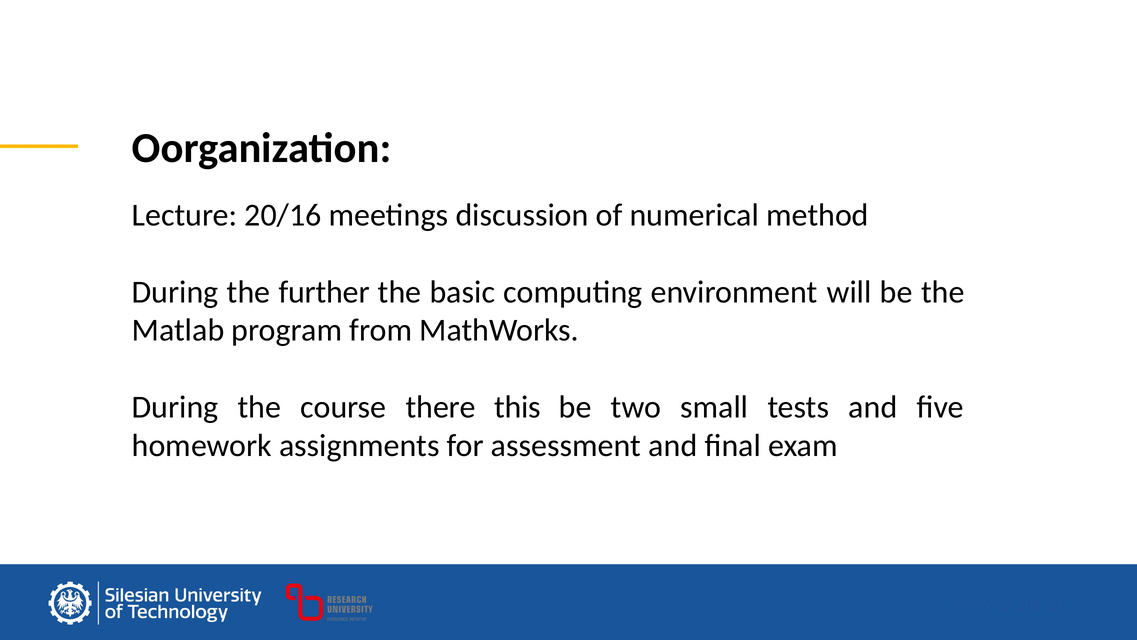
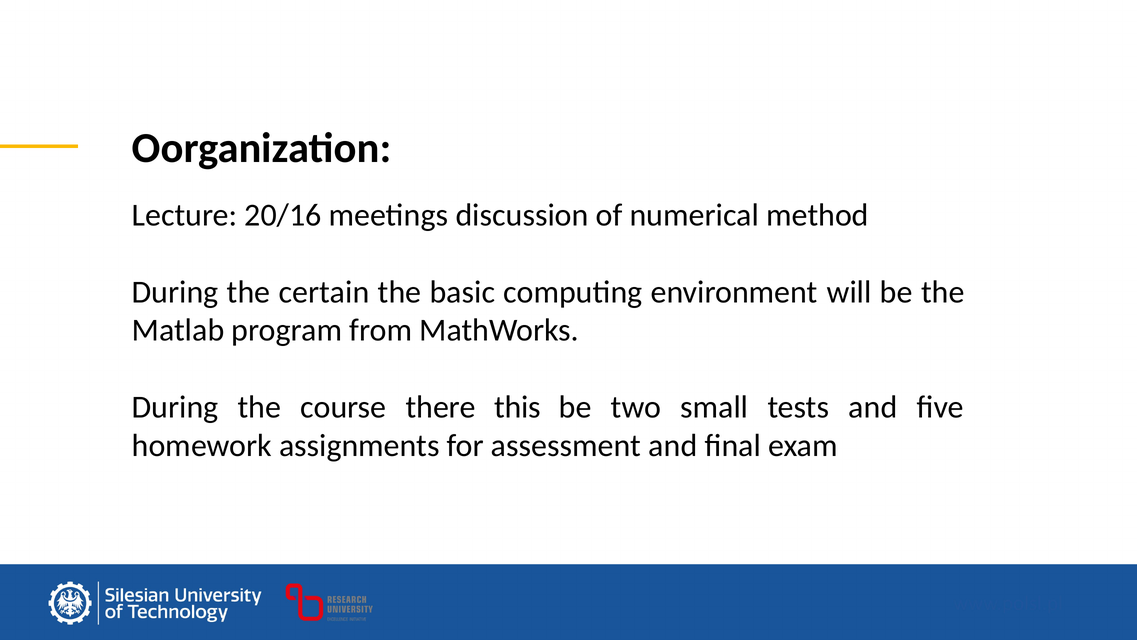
further: further -> certain
